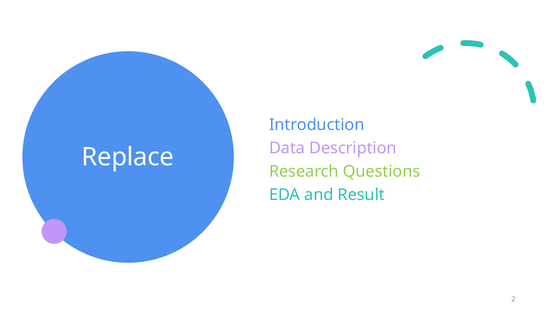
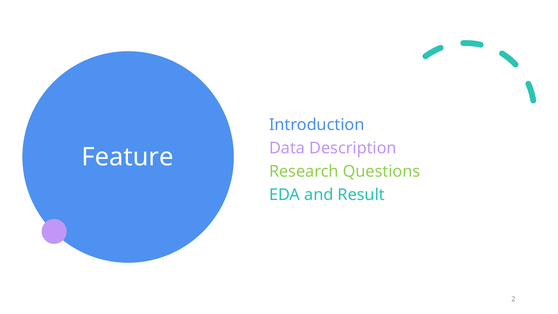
Replace: Replace -> Feature
